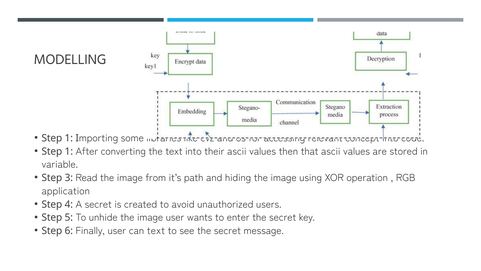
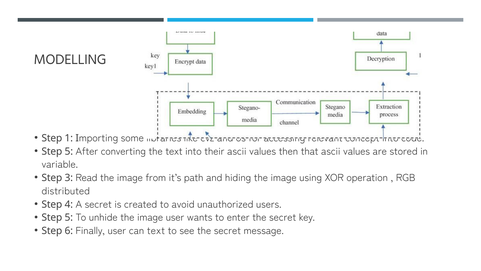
1 at (69, 151): 1 -> 5
application: application -> distributed
